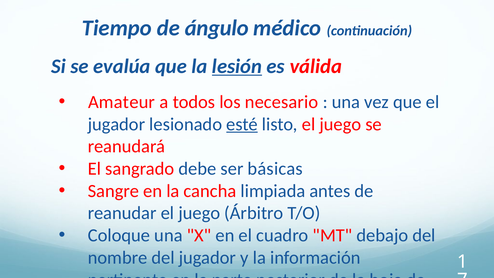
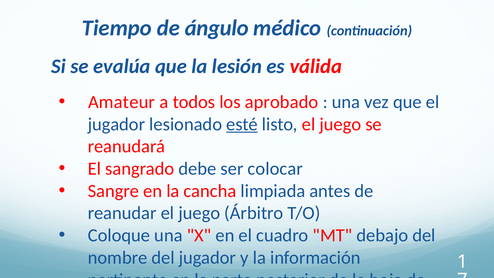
lesión underline: present -> none
necesario: necesario -> aprobado
básicas: básicas -> colocar
